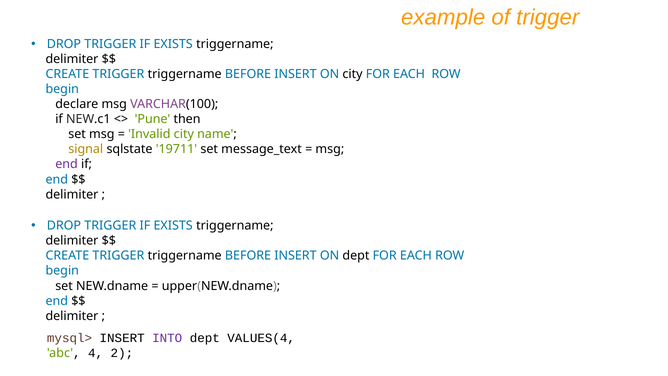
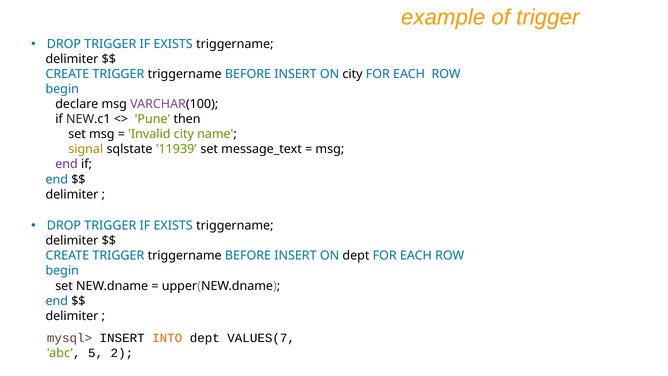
19711: 19711 -> 11939
INTO colour: purple -> orange
VALUES(4: VALUES(4 -> VALUES(7
4: 4 -> 5
